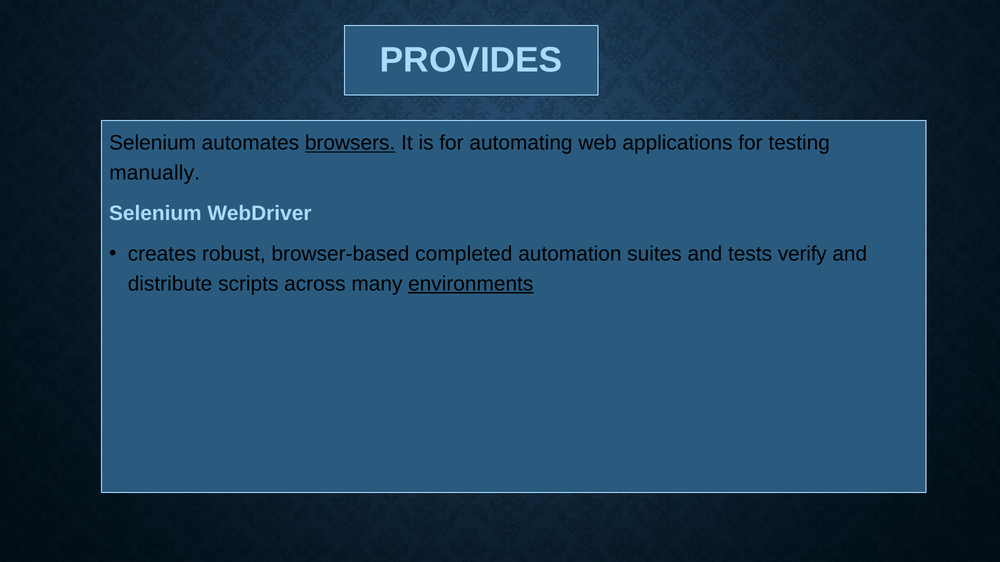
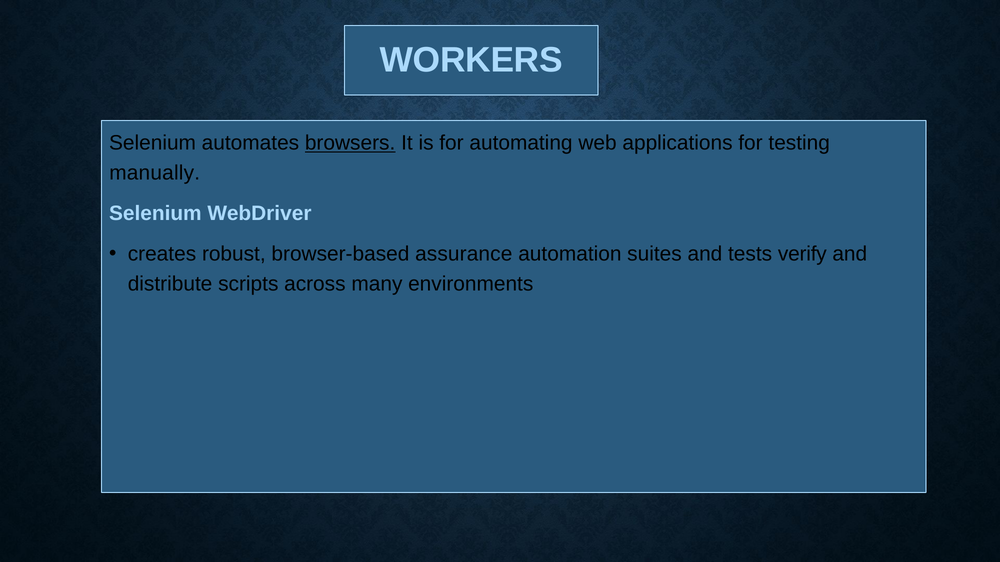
PROVIDES: PROVIDES -> WORKERS
completed: completed -> assurance
environments underline: present -> none
